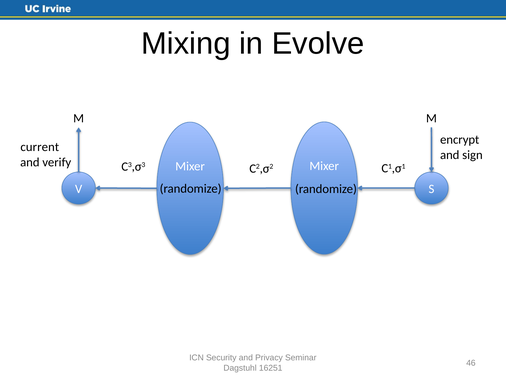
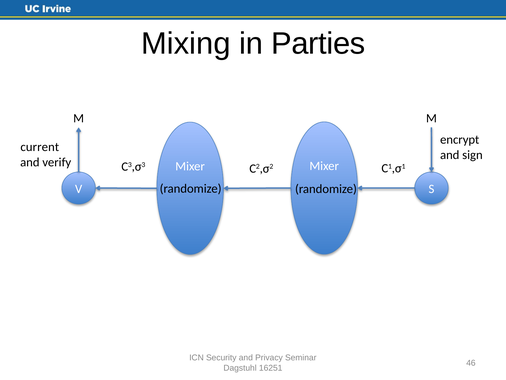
Evolve: Evolve -> Parties
